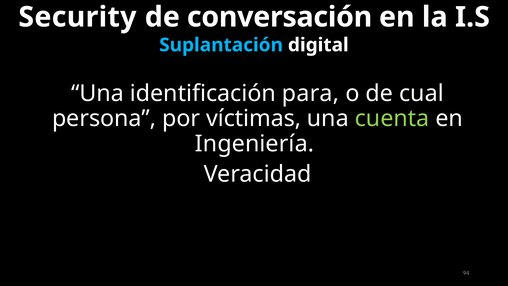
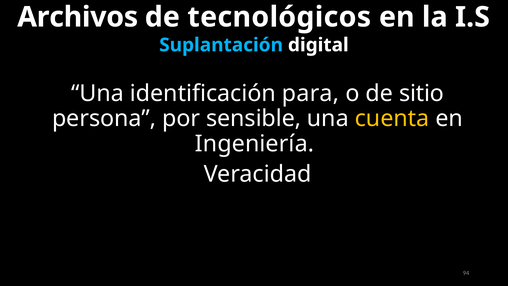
Security: Security -> Archivos
conversación: conversación -> tecnológicos
cual: cual -> sitio
víctimas: víctimas -> sensible
cuenta colour: light green -> yellow
